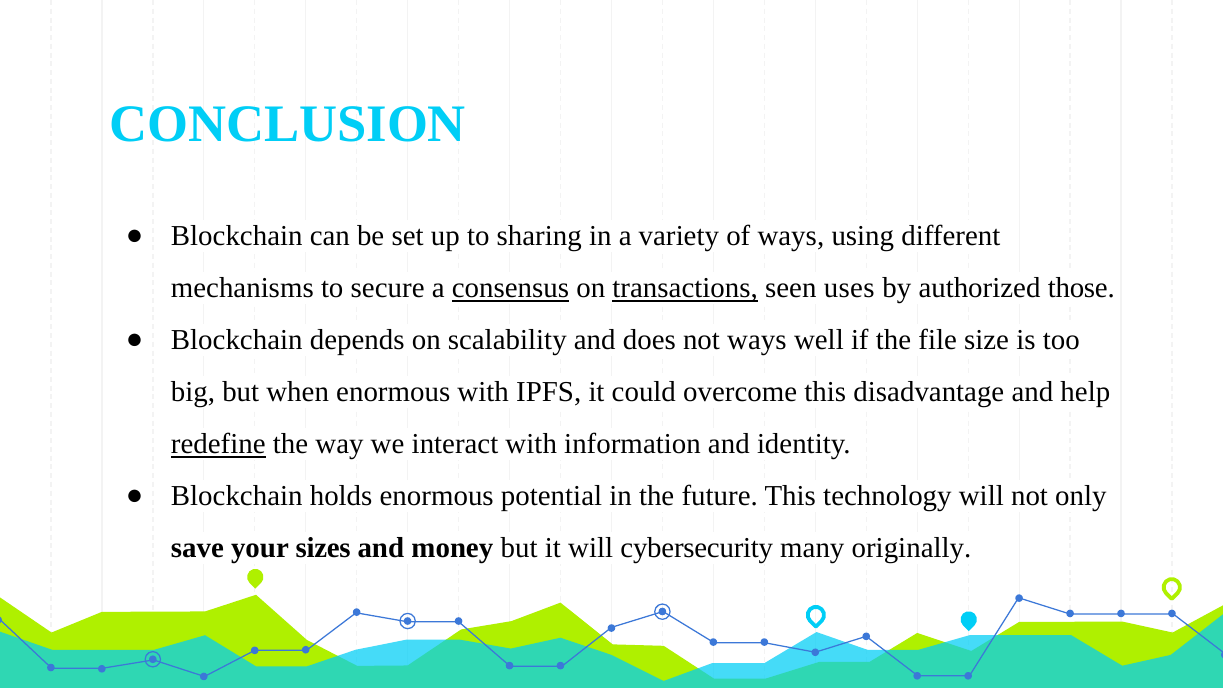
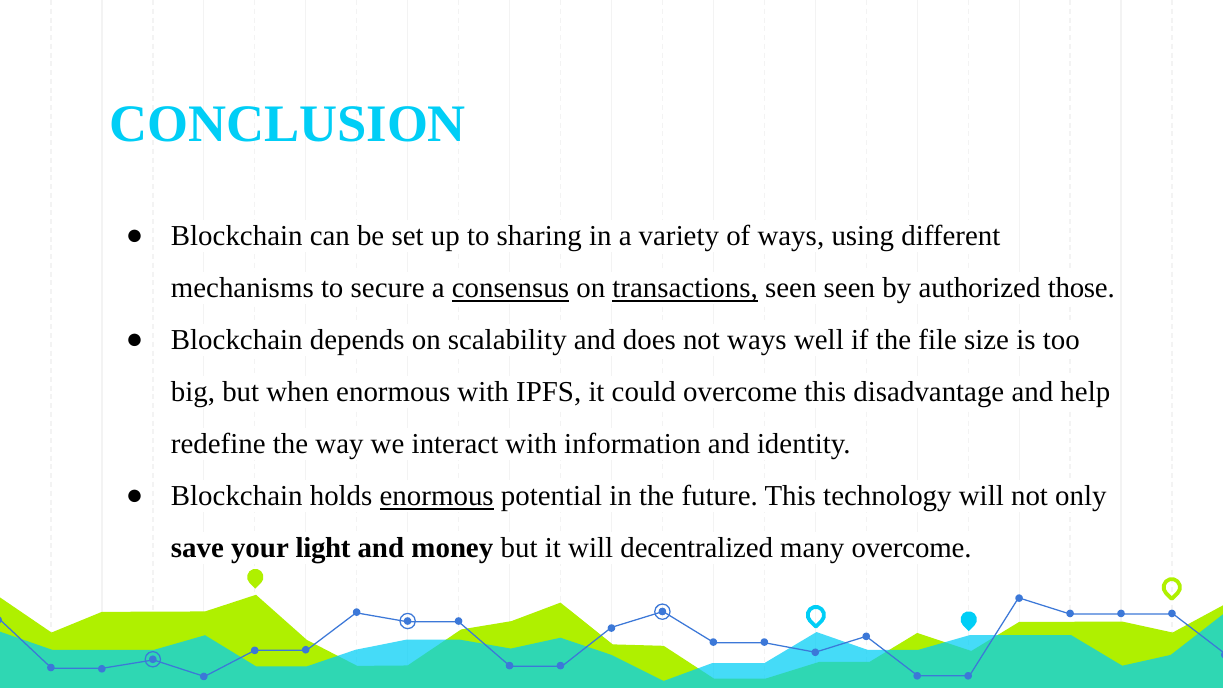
seen uses: uses -> seen
redefine underline: present -> none
enormous at (437, 496) underline: none -> present
sizes: sizes -> light
cybersecurity: cybersecurity -> decentralized
many originally: originally -> overcome
